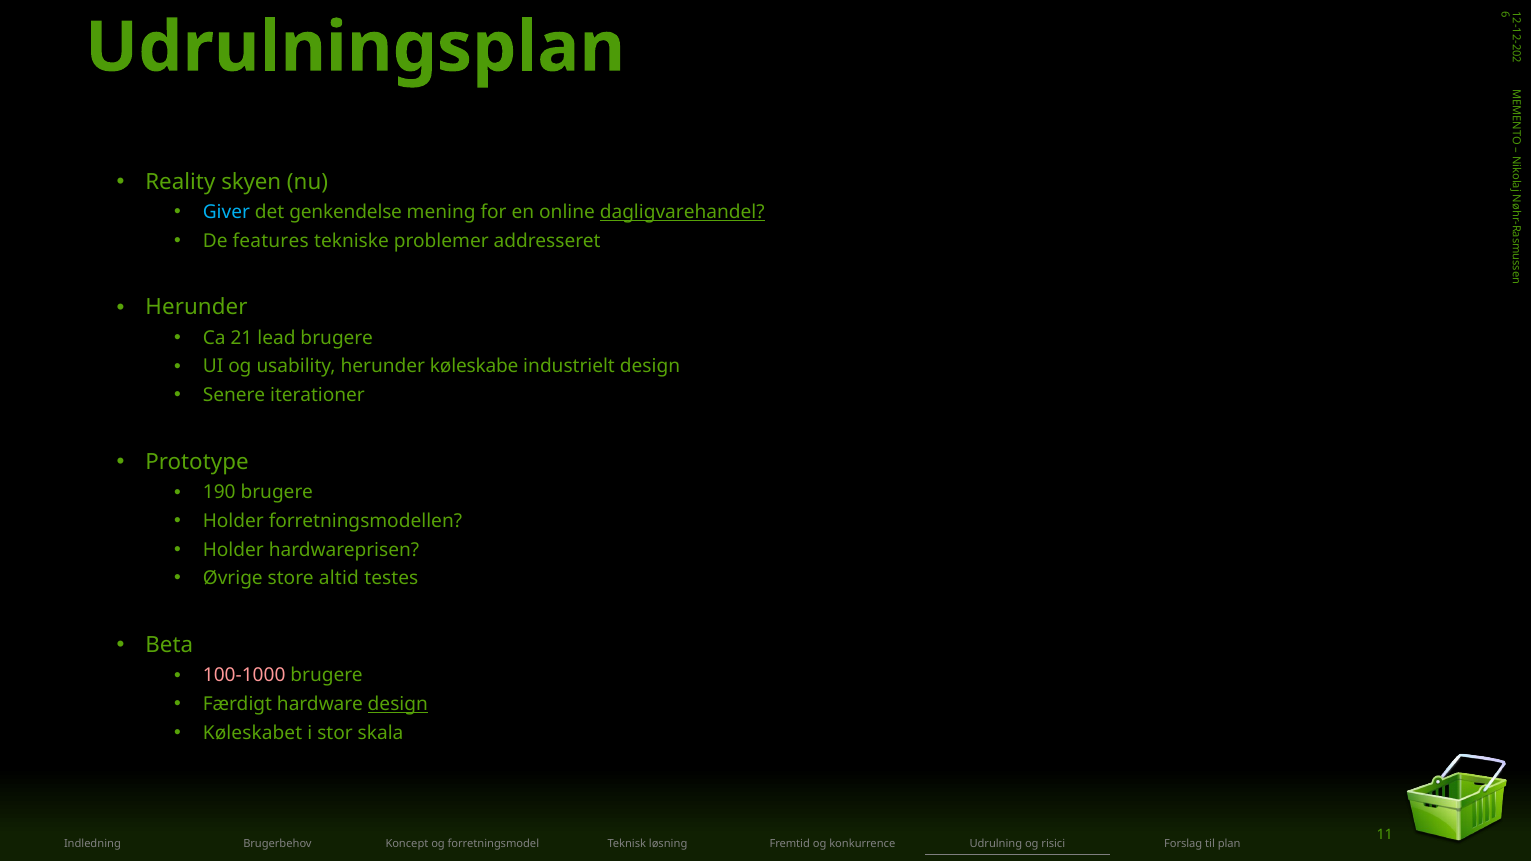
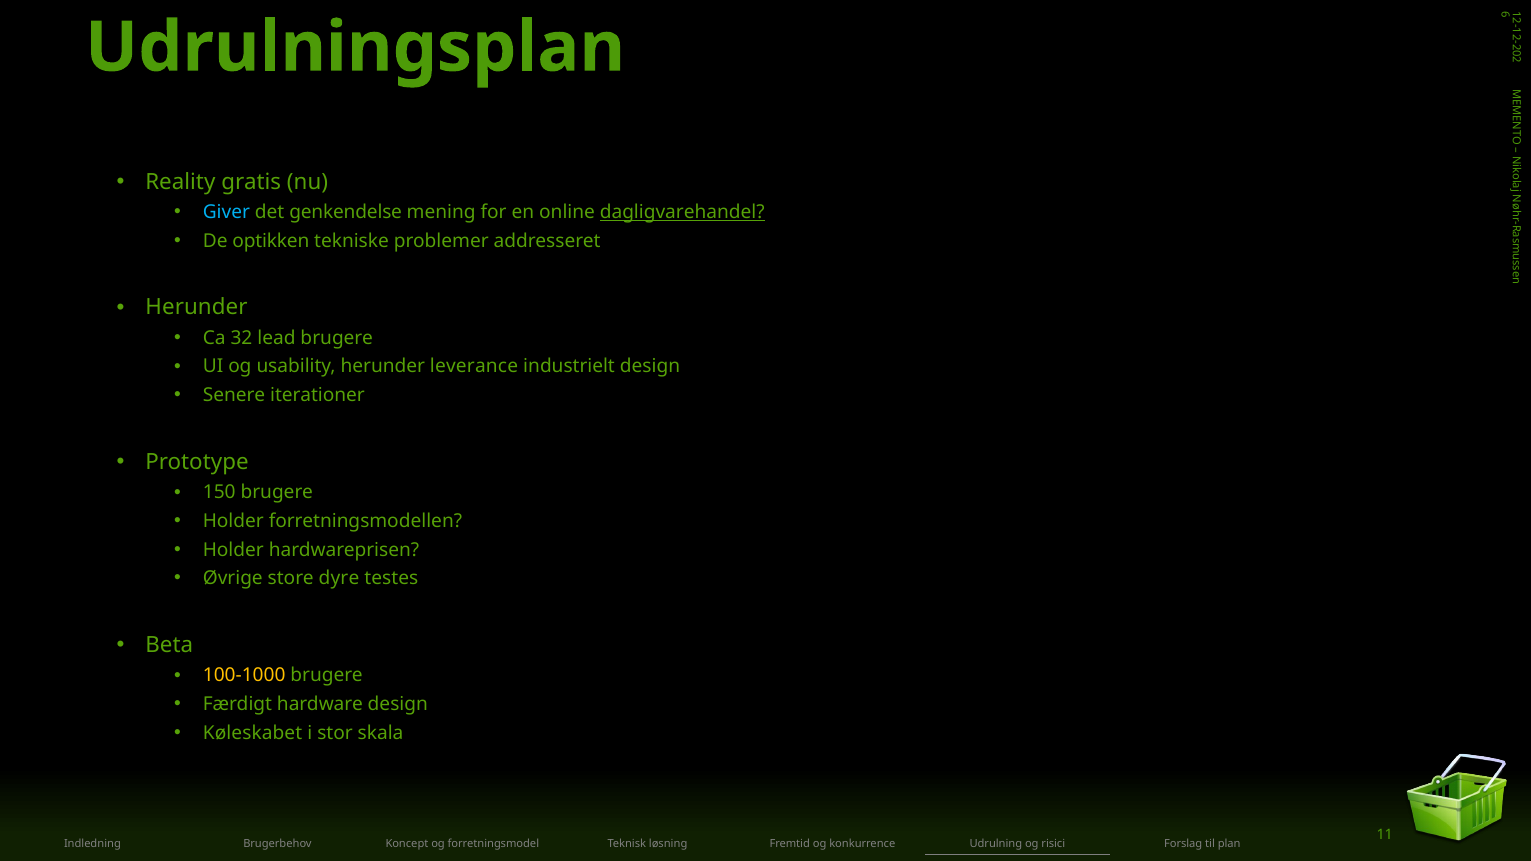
skyen: skyen -> gratis
features: features -> optikken
21: 21 -> 32
køleskabe: køleskabe -> leverance
190: 190 -> 150
altid: altid -> dyre
100-1000 colour: pink -> yellow
design at (398, 704) underline: present -> none
